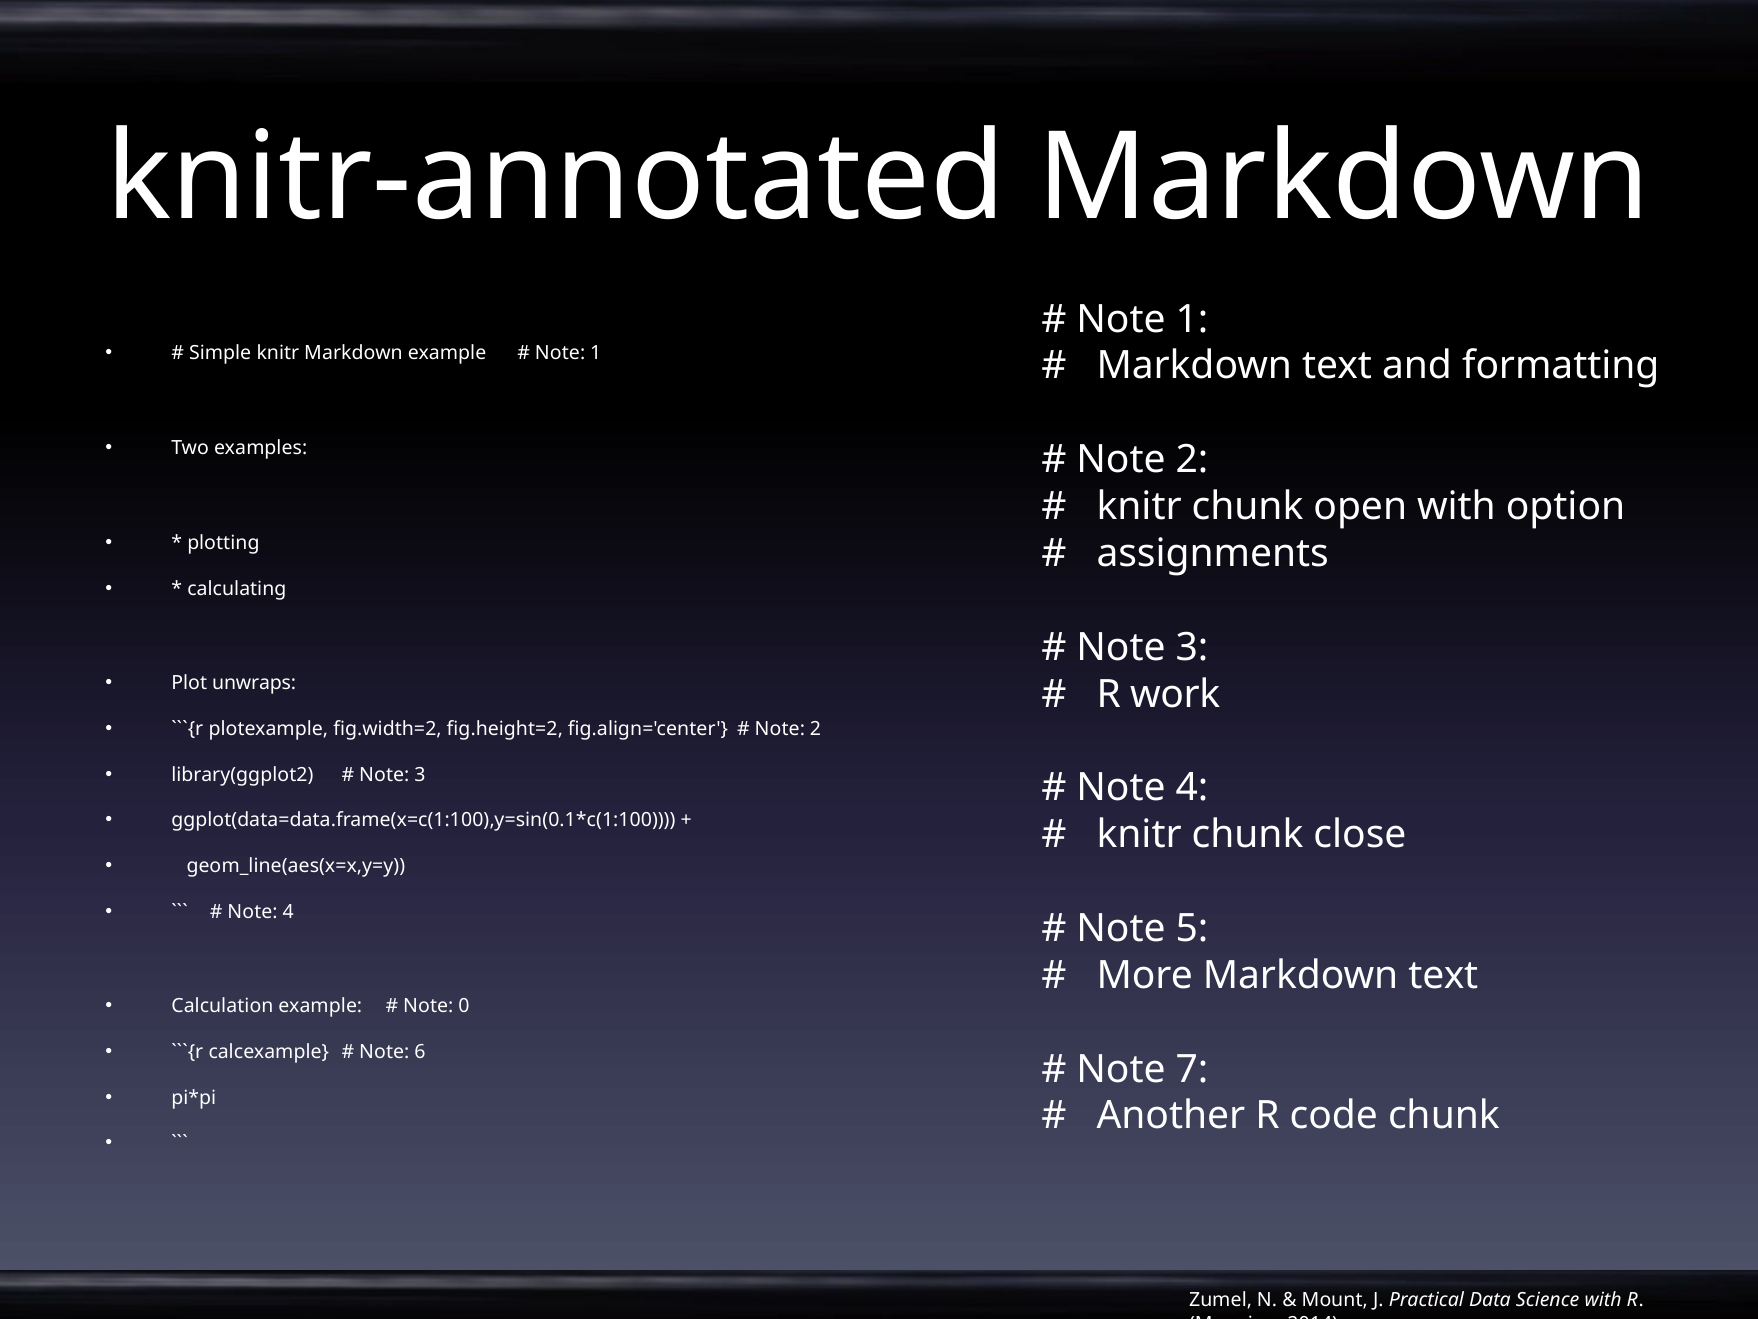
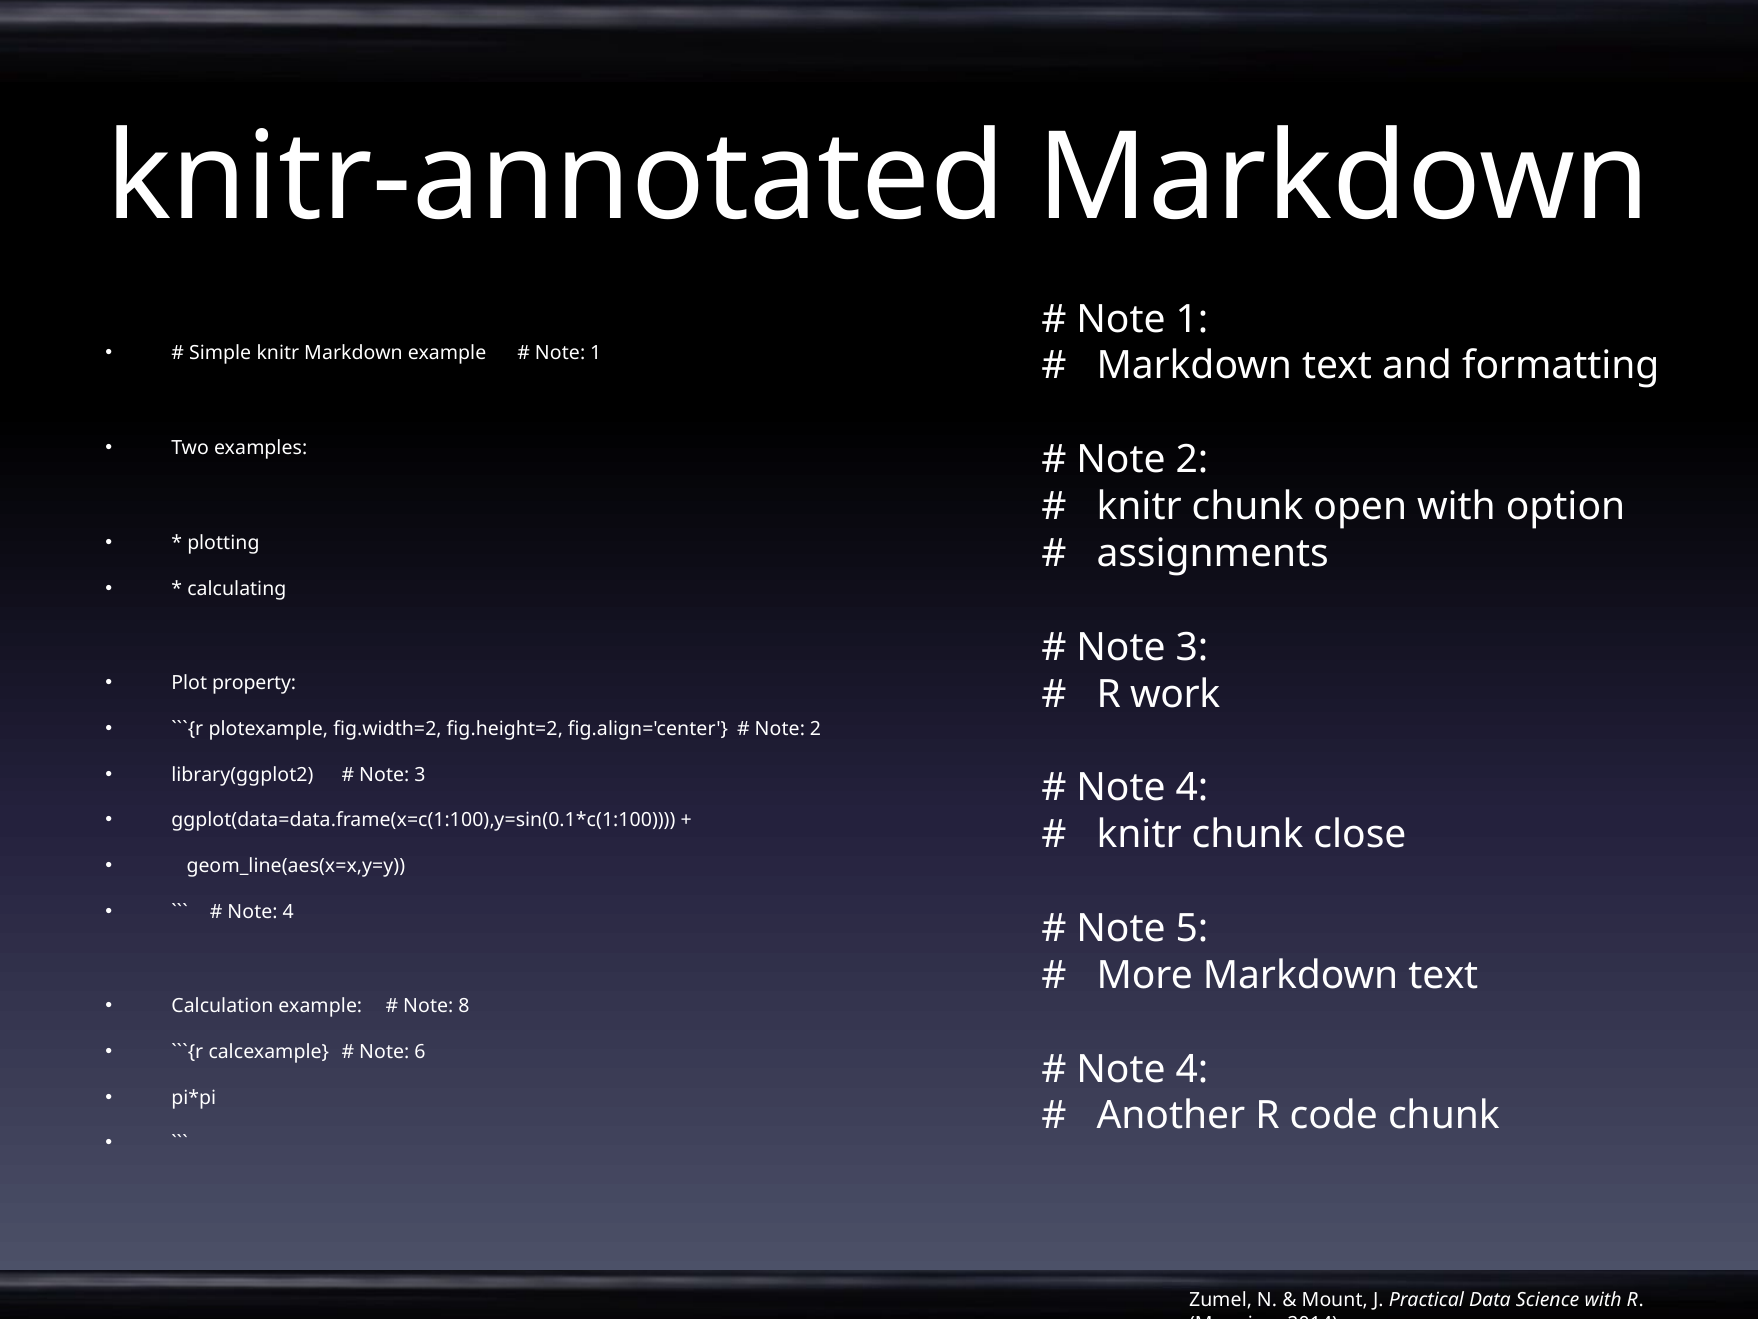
unwraps: unwraps -> property
0: 0 -> 8
7 at (1192, 1069): 7 -> 4
